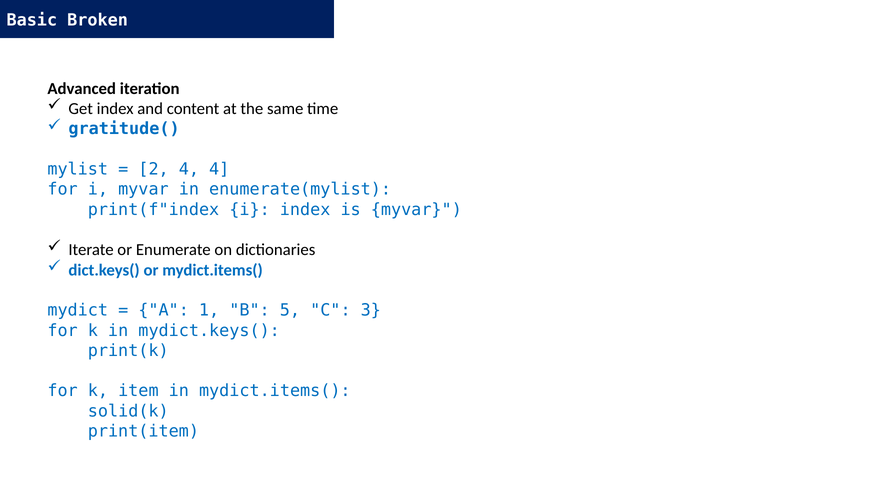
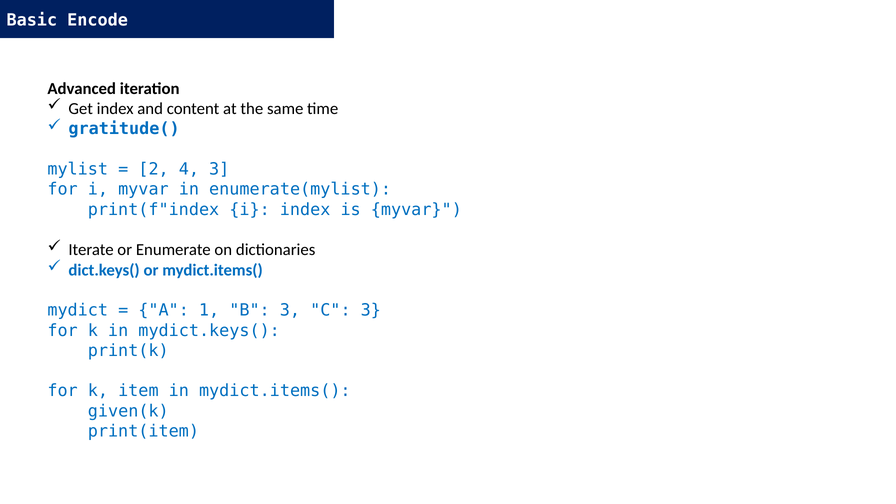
Broken: Broken -> Encode
4 4: 4 -> 3
B 5: 5 -> 3
solid(k: solid(k -> given(k
